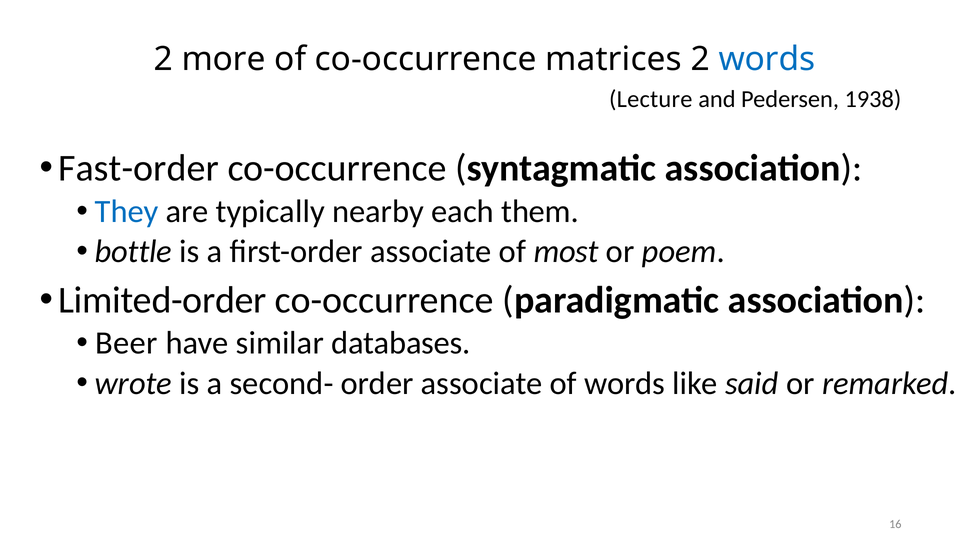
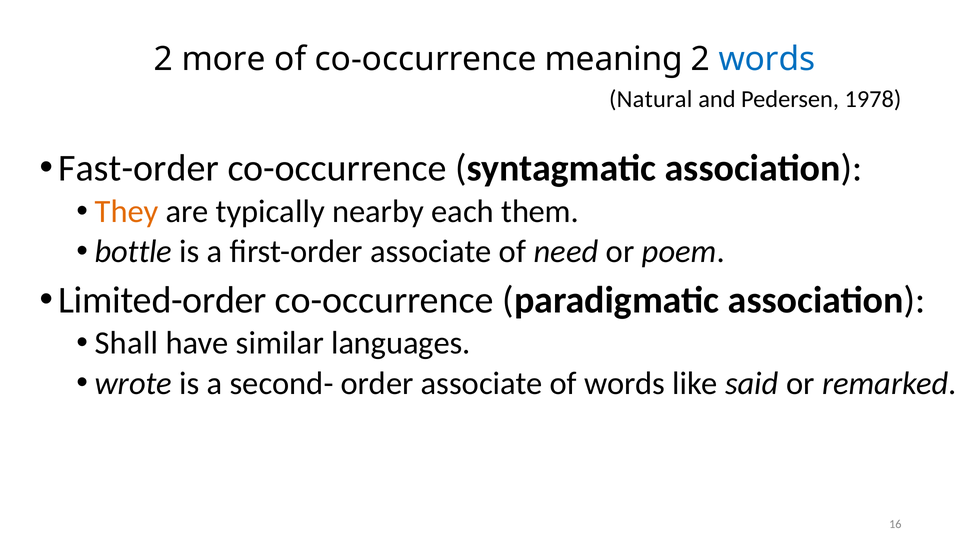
matrices: matrices -> meaning
Lecture: Lecture -> Natural
1938: 1938 -> 1978
They colour: blue -> orange
most: most -> need
Beer: Beer -> Shall
databases: databases -> languages
